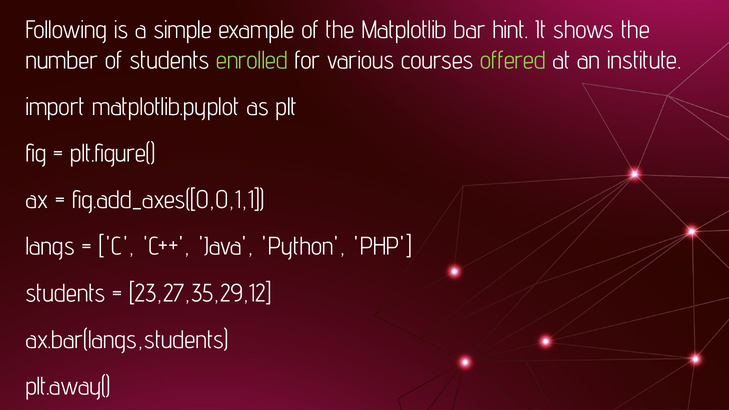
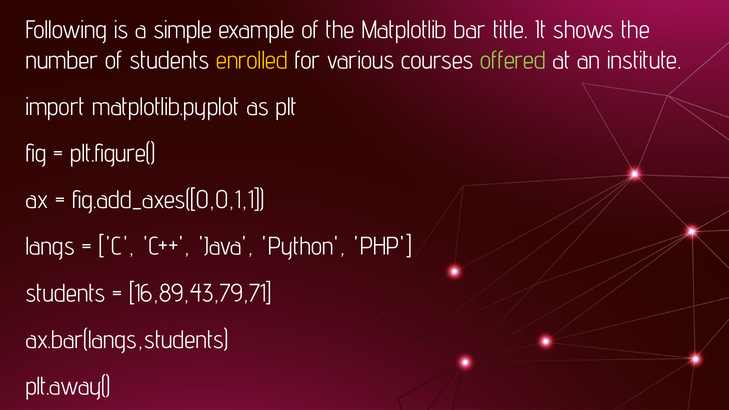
hint: hint -> title
enrolled colour: light green -> yellow
23,27,35,29,12: 23,27,35,29,12 -> 16,89,43,79,71
